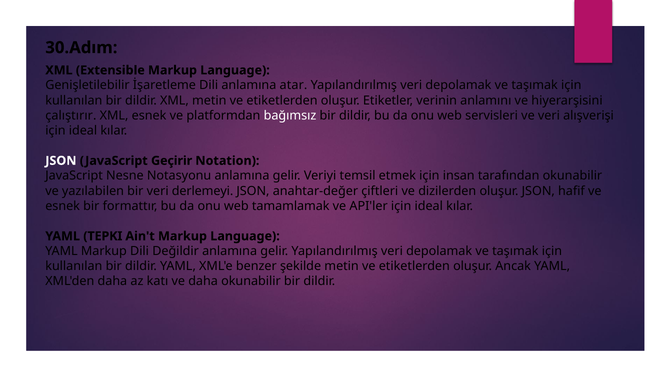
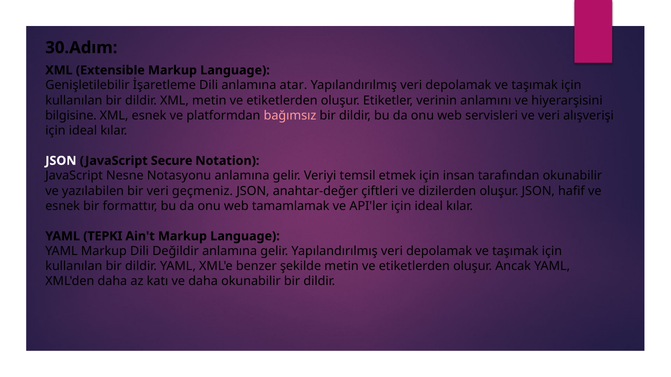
çalıştırır: çalıştırır -> bilgisine
bağımsız colour: white -> pink
Geçirir: Geçirir -> Secure
derlemeyi: derlemeyi -> geçmeniz
